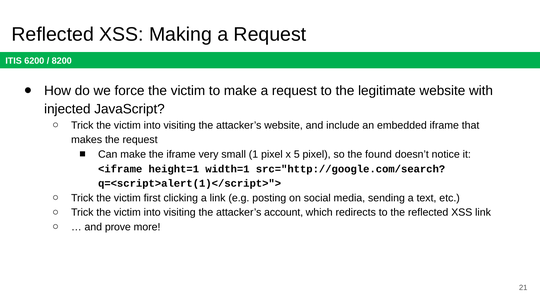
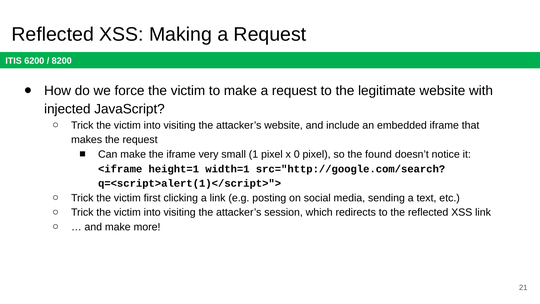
5: 5 -> 0
account: account -> session
and prove: prove -> make
